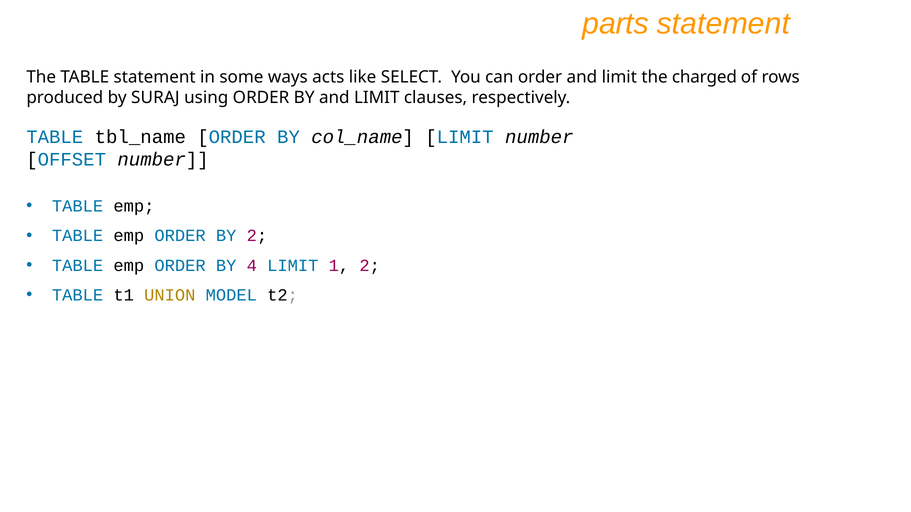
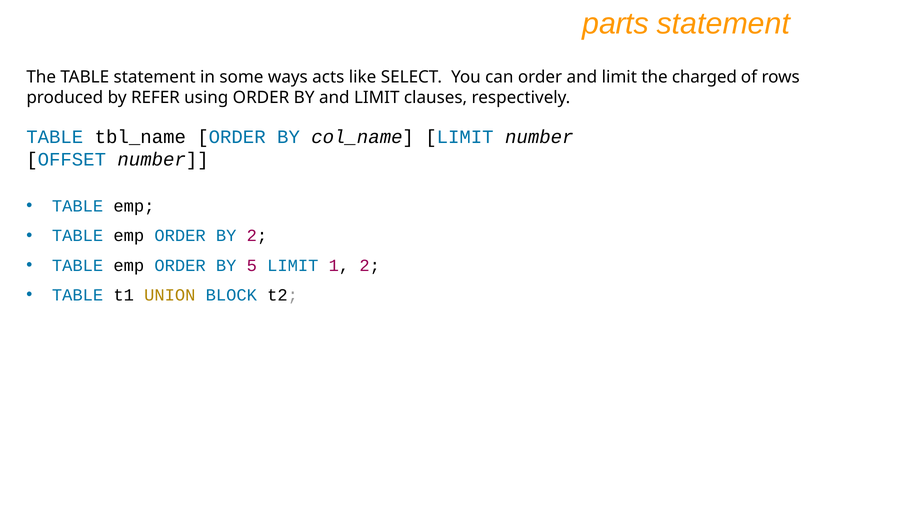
SURAJ: SURAJ -> REFER
4: 4 -> 5
MODEL: MODEL -> BLOCK
